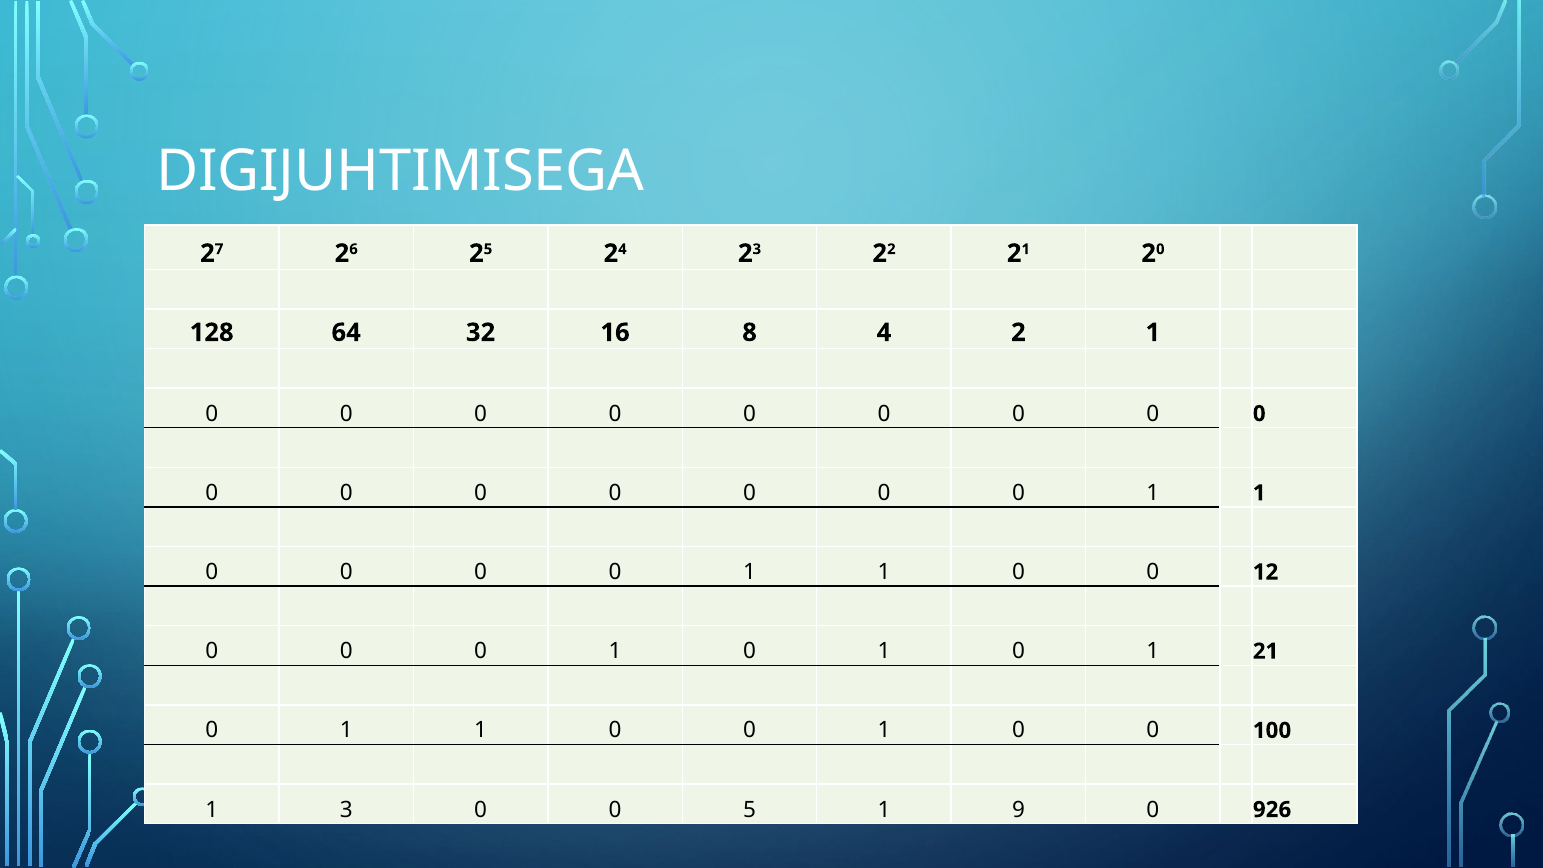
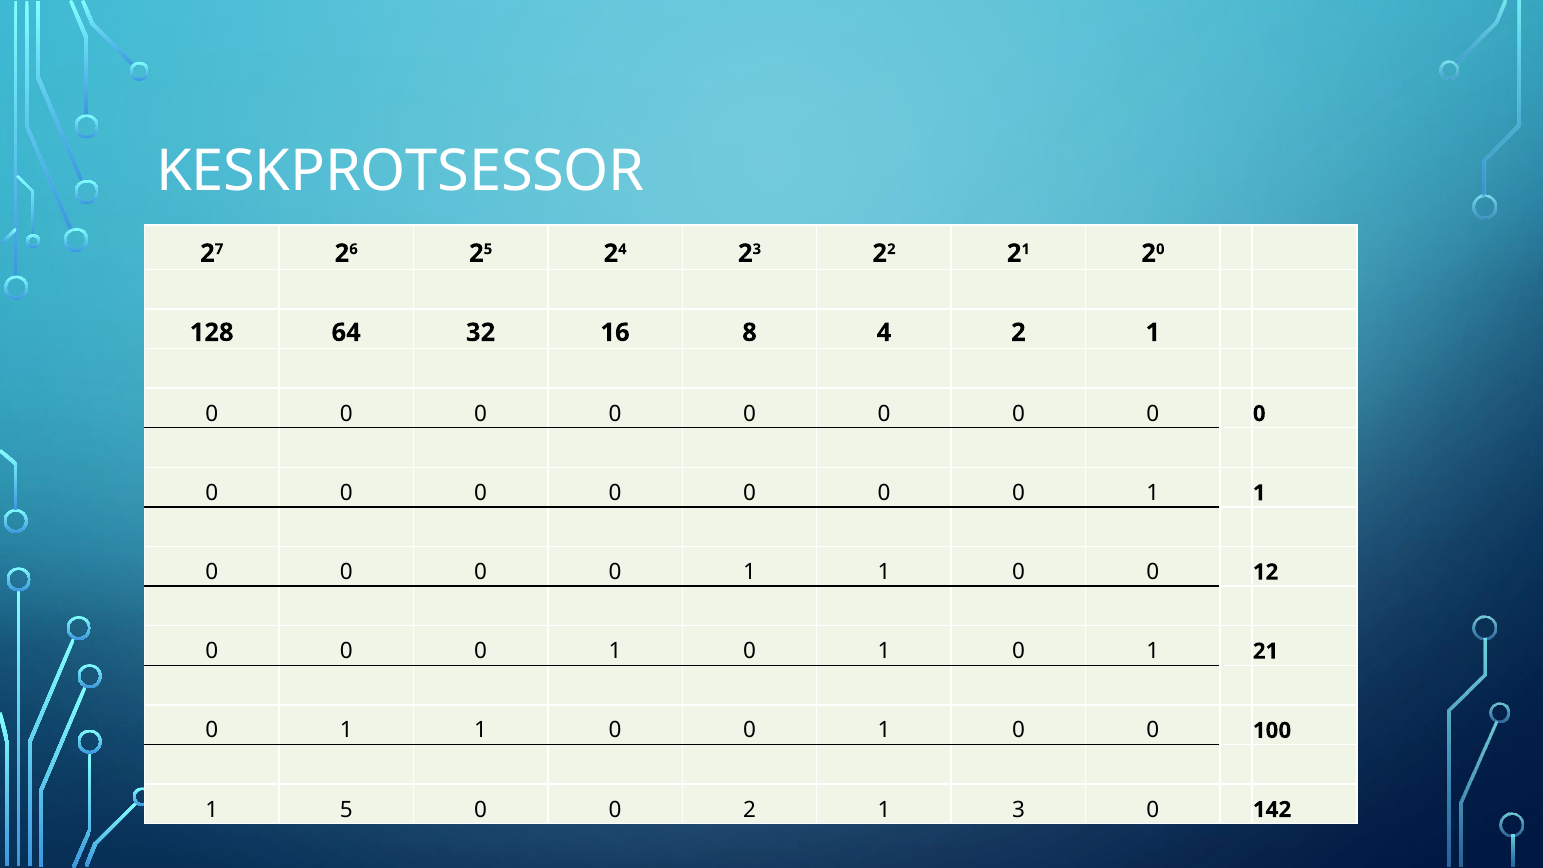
DIGIJUHTIMISEGA: DIGIJUHTIMISEGA -> KESKPROTSESSOR
3: 3 -> 5
0 5: 5 -> 2
9: 9 -> 3
926: 926 -> 142
